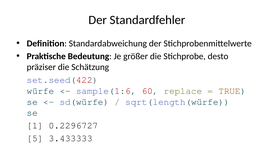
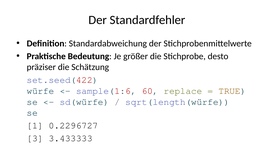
5: 5 -> 3
